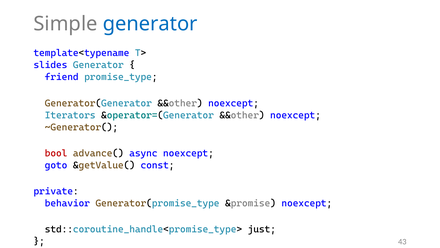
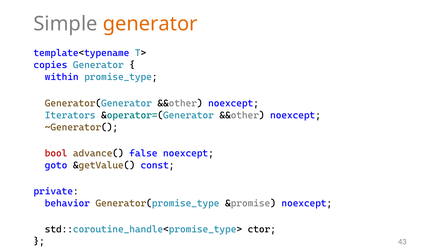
generator at (150, 24) colour: blue -> orange
slides: slides -> copies
friend: friend -> within
async: async -> false
just: just -> ctor
